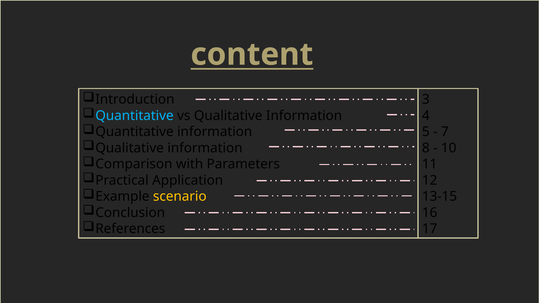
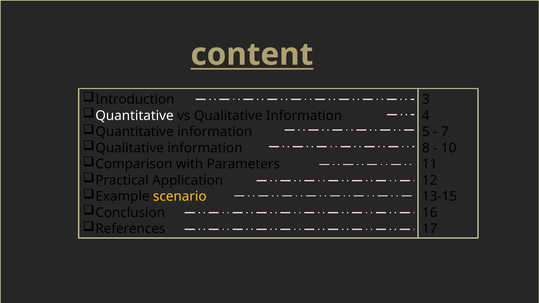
Quantitative at (135, 116) colour: light blue -> white
